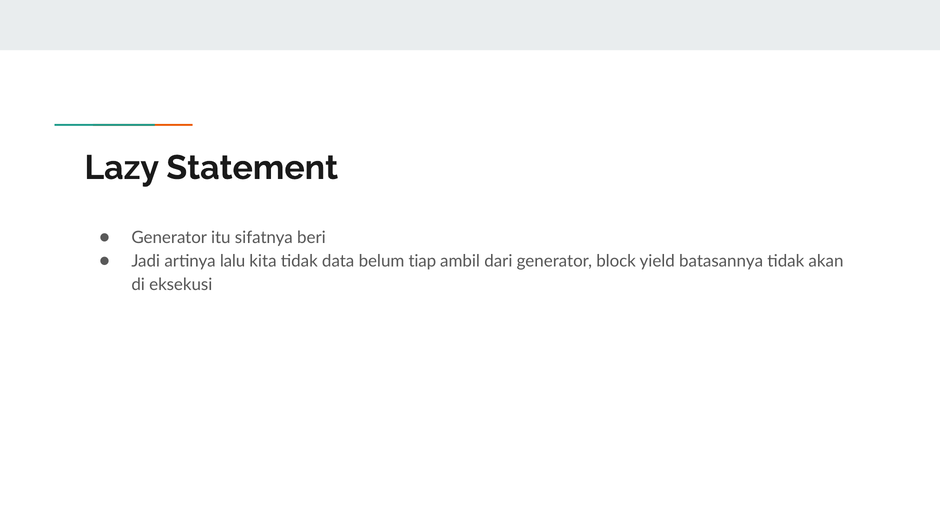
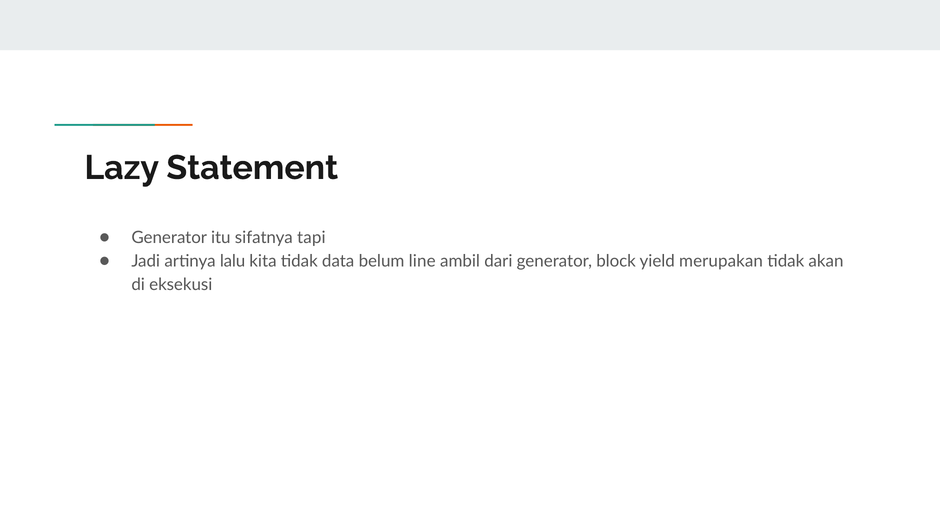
beri: beri -> tapi
tiap: tiap -> line
batasannya: batasannya -> merupakan
